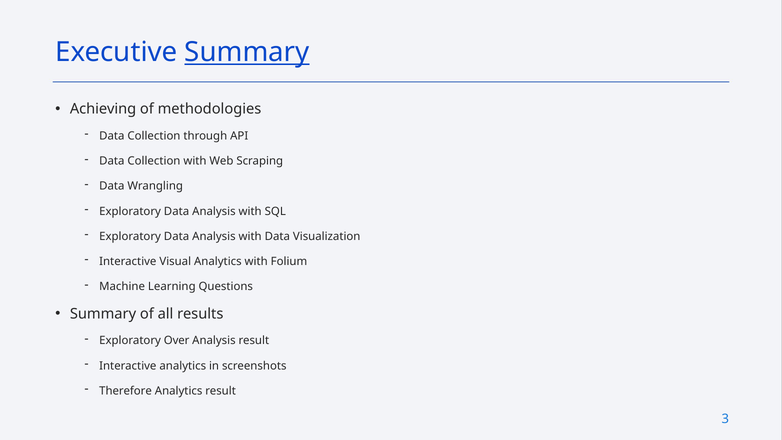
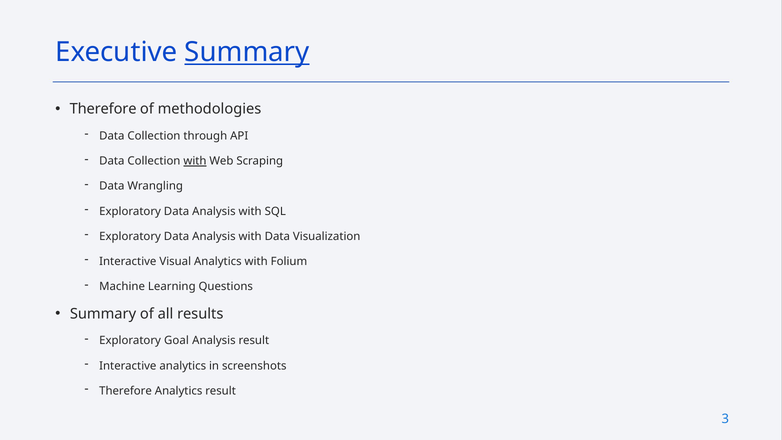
Achieving at (103, 109): Achieving -> Therefore
with at (195, 161) underline: none -> present
Over: Over -> Goal
